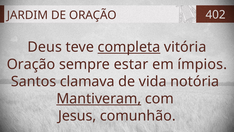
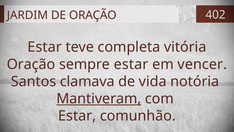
Deus at (45, 47): Deus -> Estar
completa underline: present -> none
ímpios: ímpios -> vencer
Jesus at (77, 116): Jesus -> Estar
